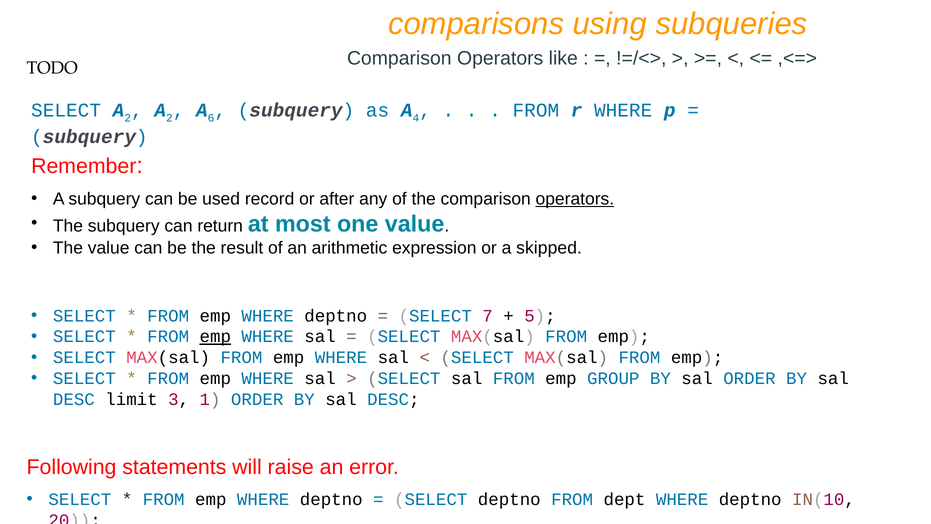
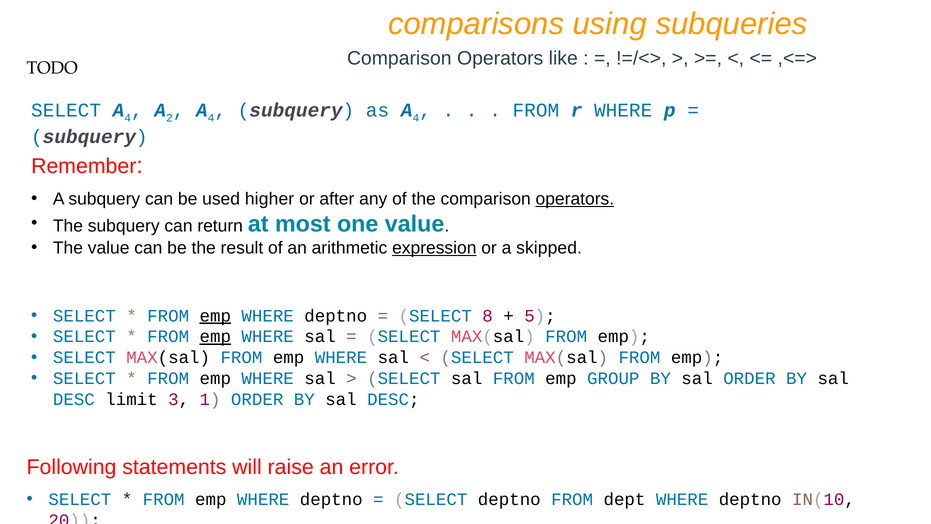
SELECT A 2: 2 -> 4
6 at (211, 118): 6 -> 4
record: record -> higher
expression underline: none -> present
emp at (215, 316) underline: none -> present
7: 7 -> 8
